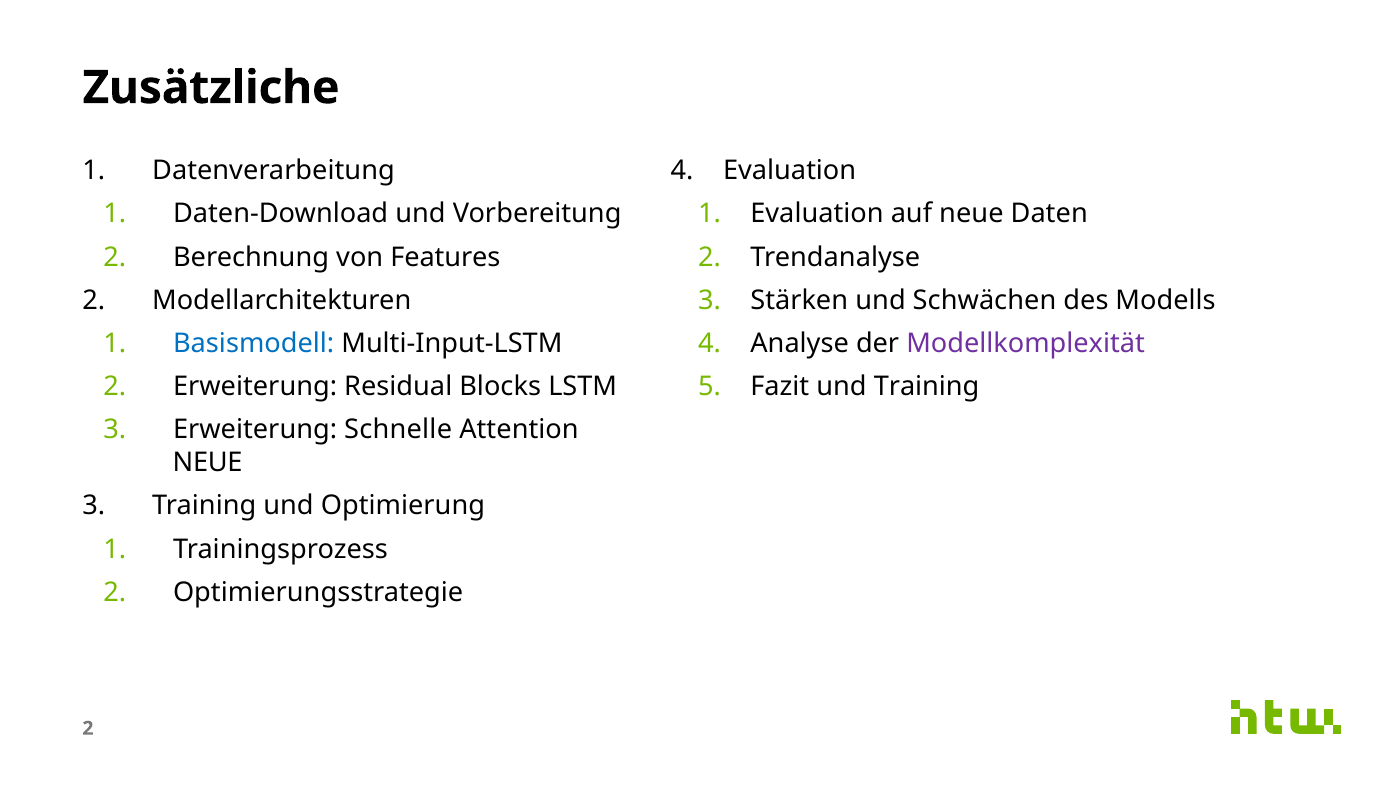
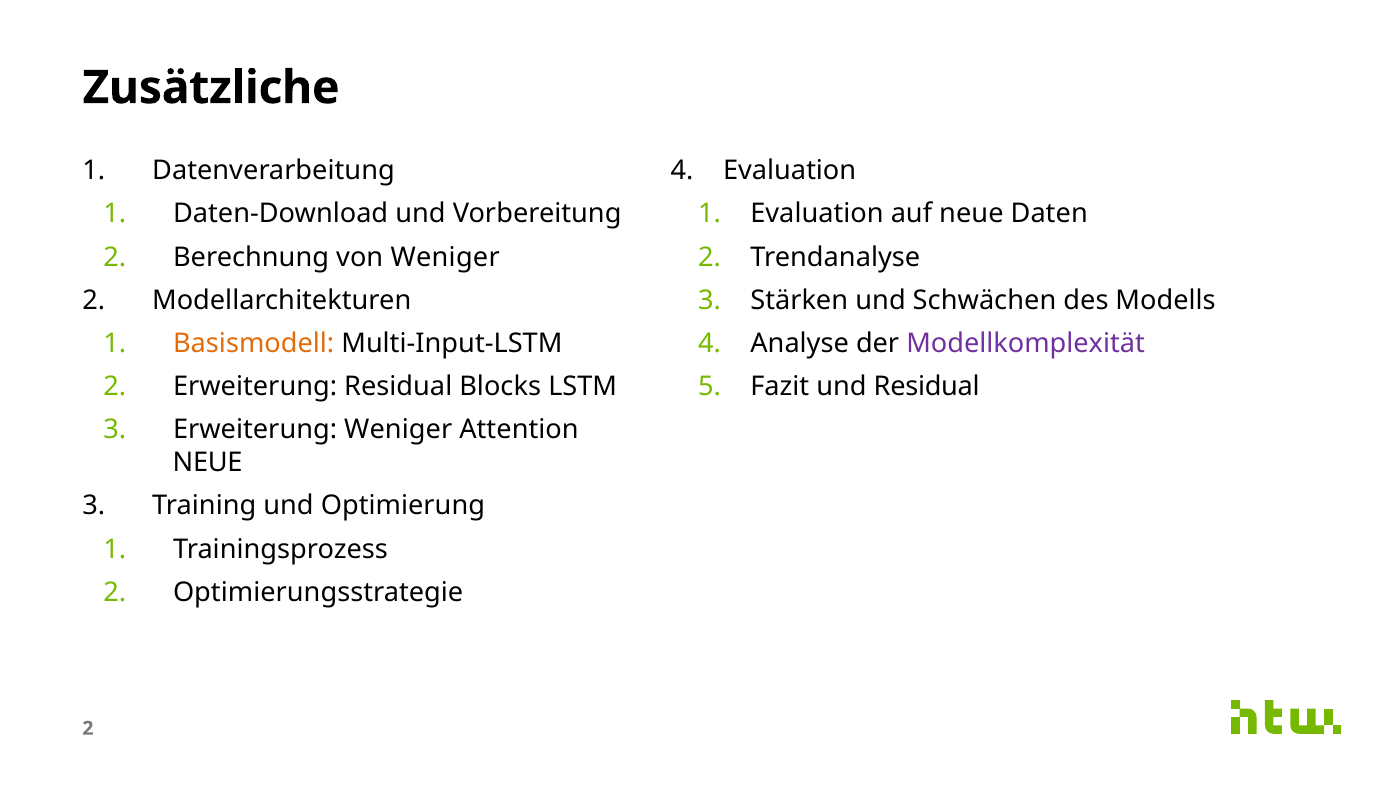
von Features: Features -> Weniger
Basismodell colour: blue -> orange
und Training: Training -> Residual
Erweiterung Schnelle: Schnelle -> Weniger
